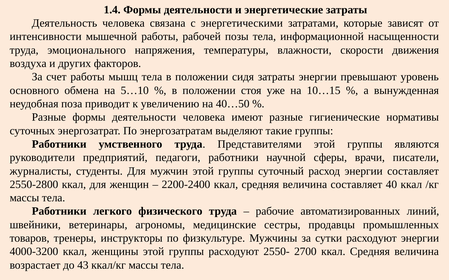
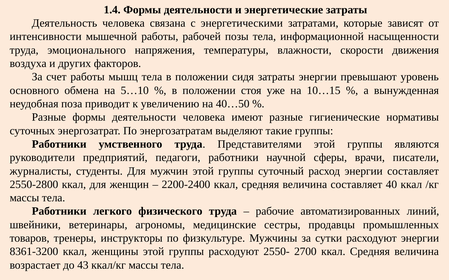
4000-3200: 4000-3200 -> 8361-3200
